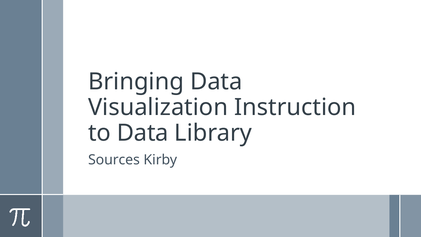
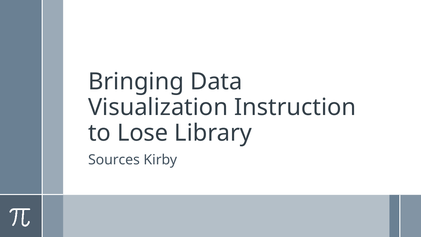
to Data: Data -> Lose
